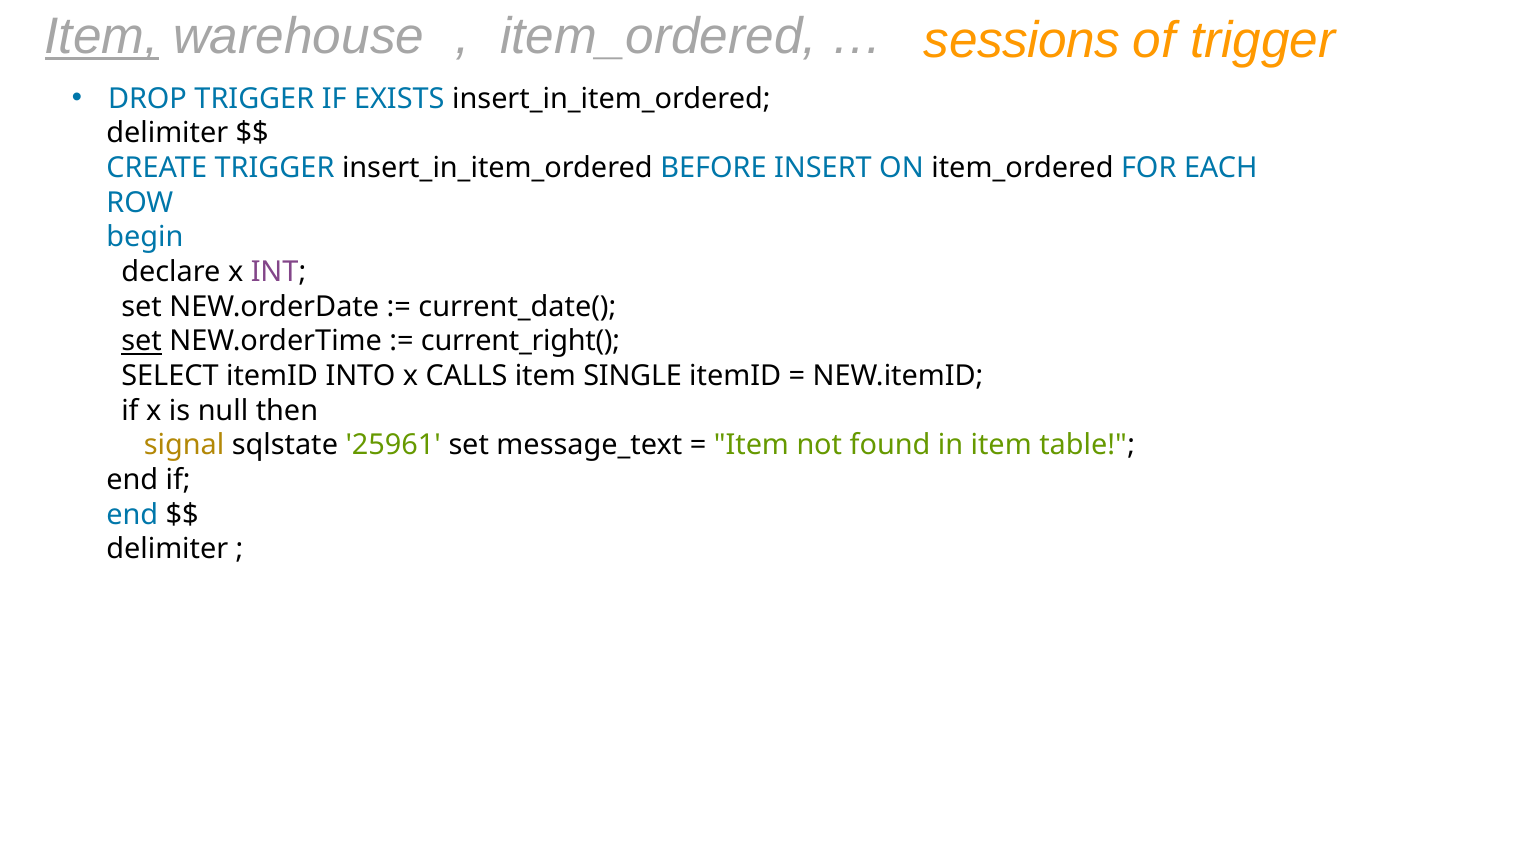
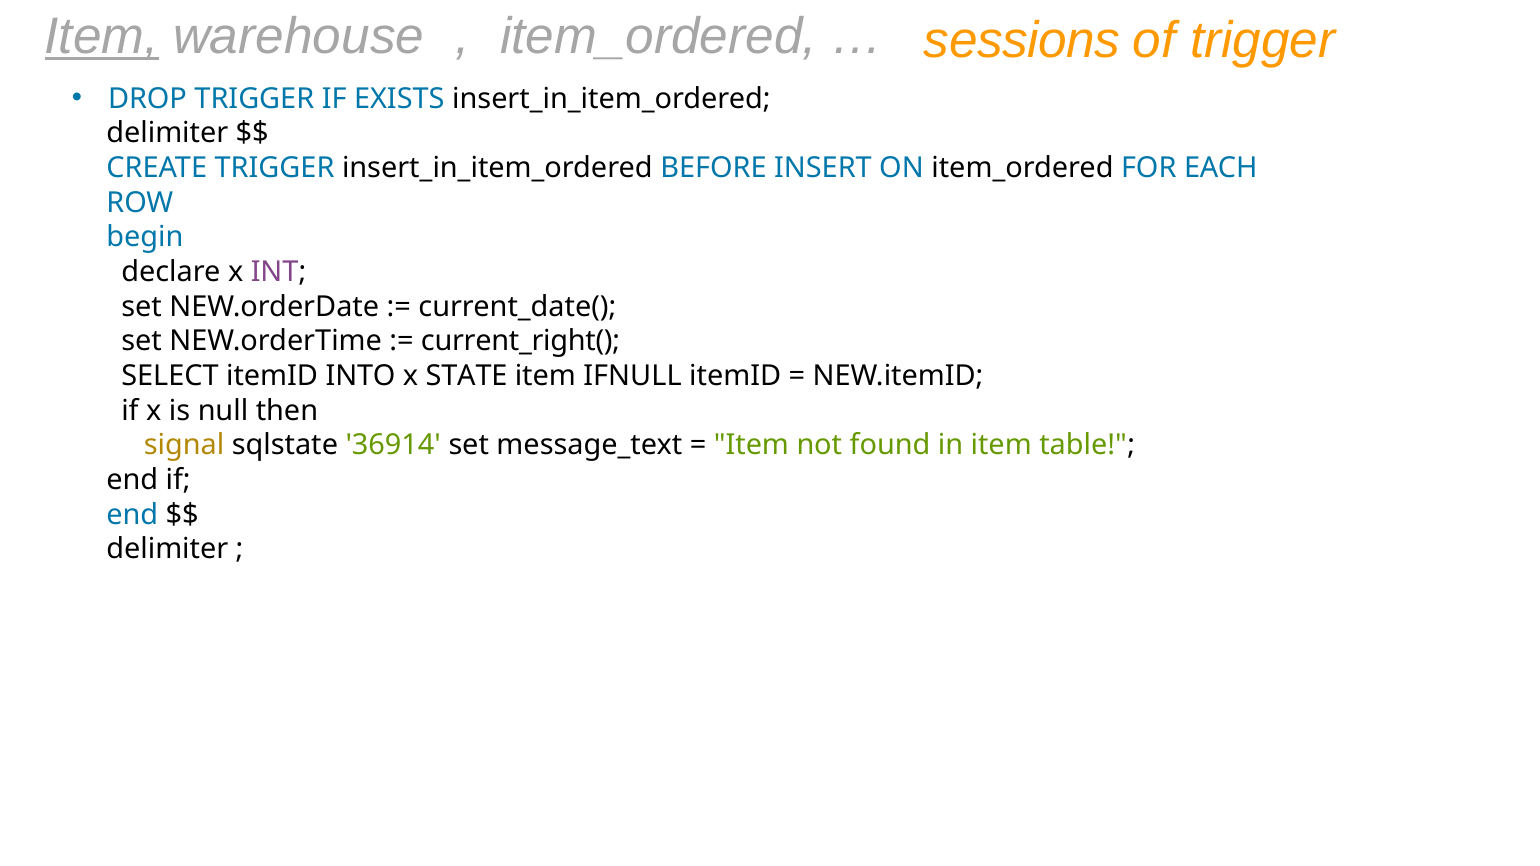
set at (142, 341) underline: present -> none
CALLS: CALLS -> STATE
SINGLE: SINGLE -> IFNULL
25961: 25961 -> 36914
